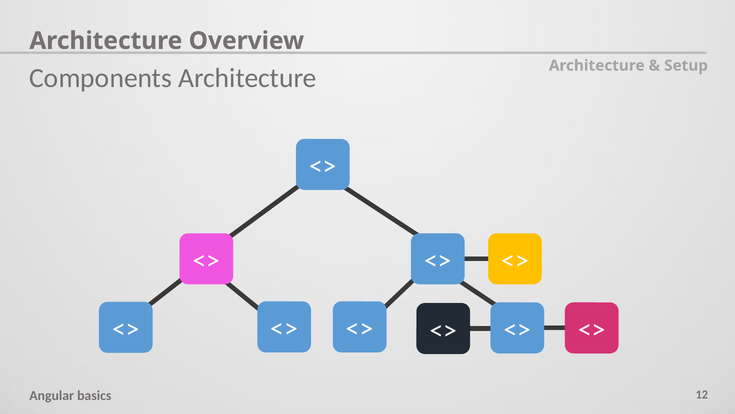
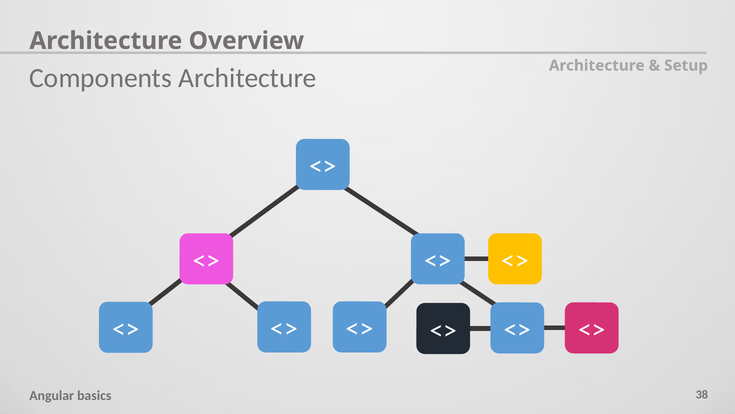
12: 12 -> 38
